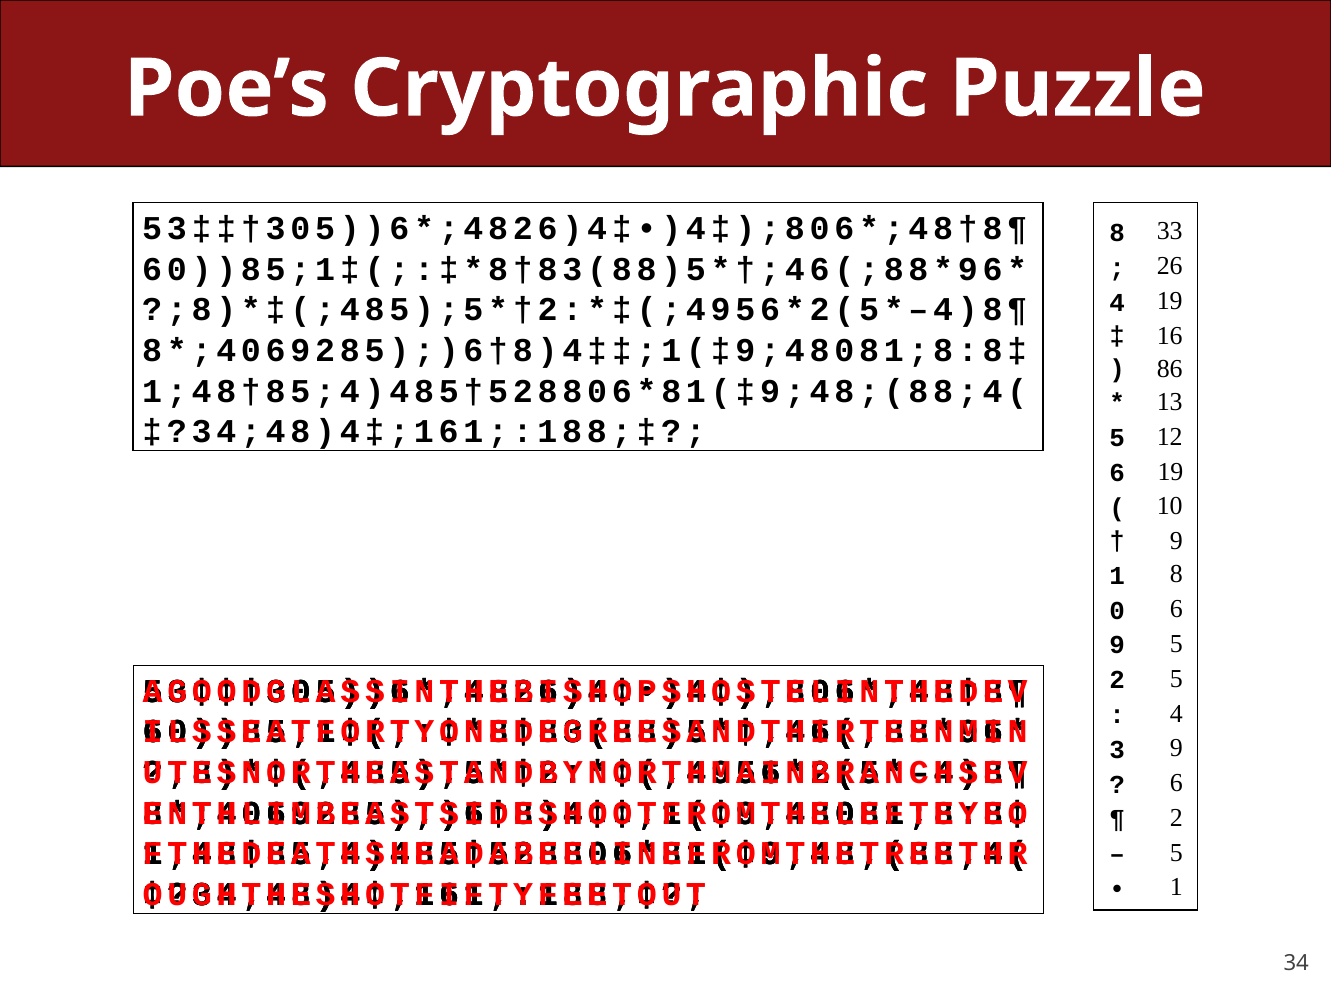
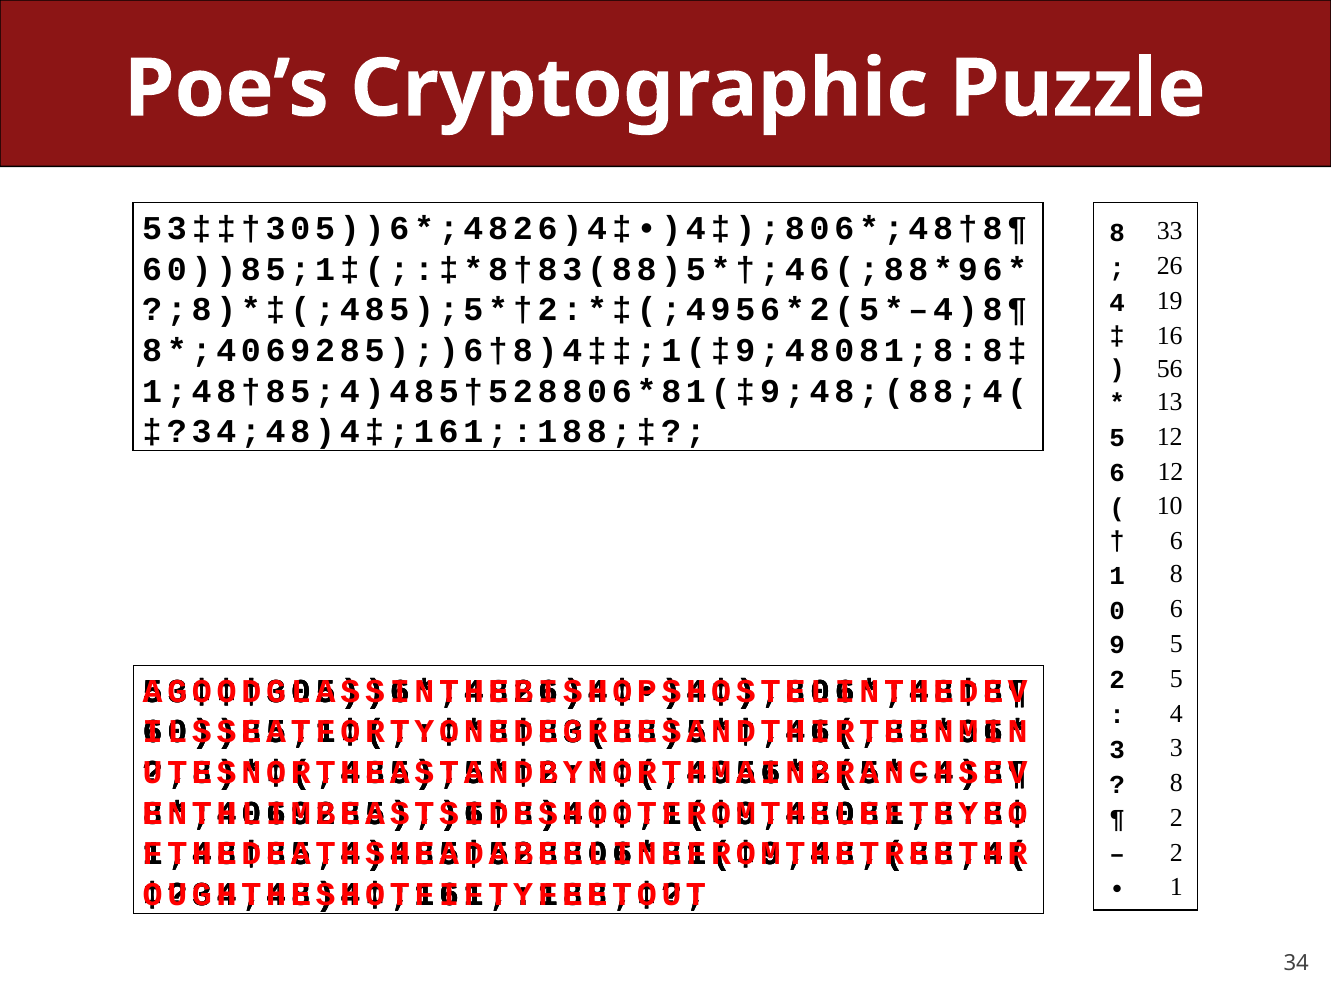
86: 86 -> 56
6 19: 19 -> 12
9 at (1176, 541): 9 -> 6
3 9: 9 -> 3
6 at (1176, 783): 6 -> 8
5 at (1176, 853): 5 -> 2
